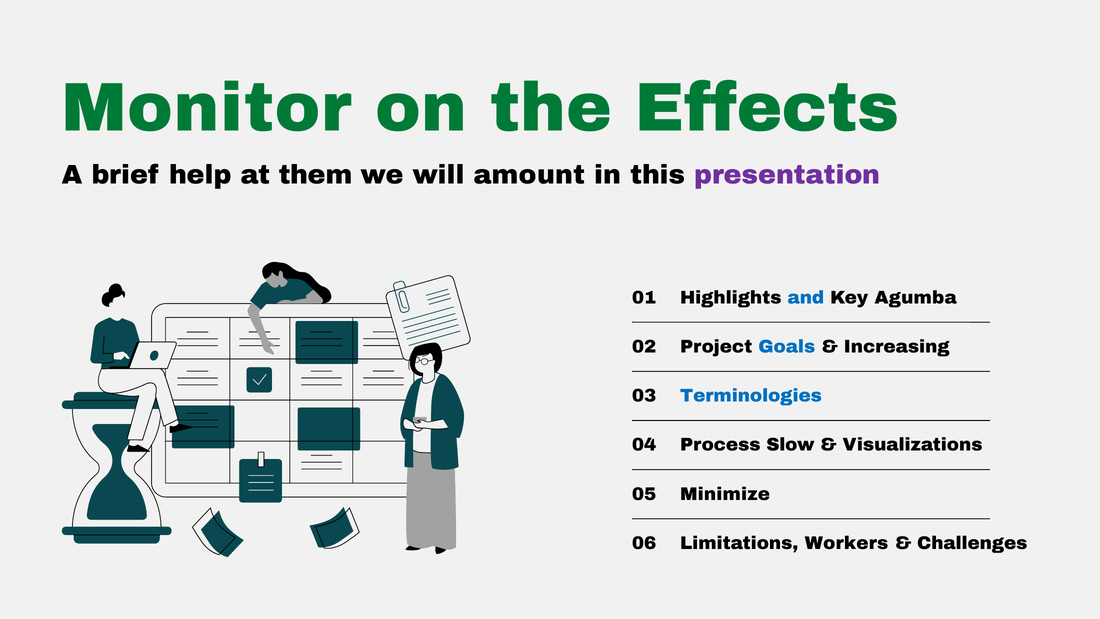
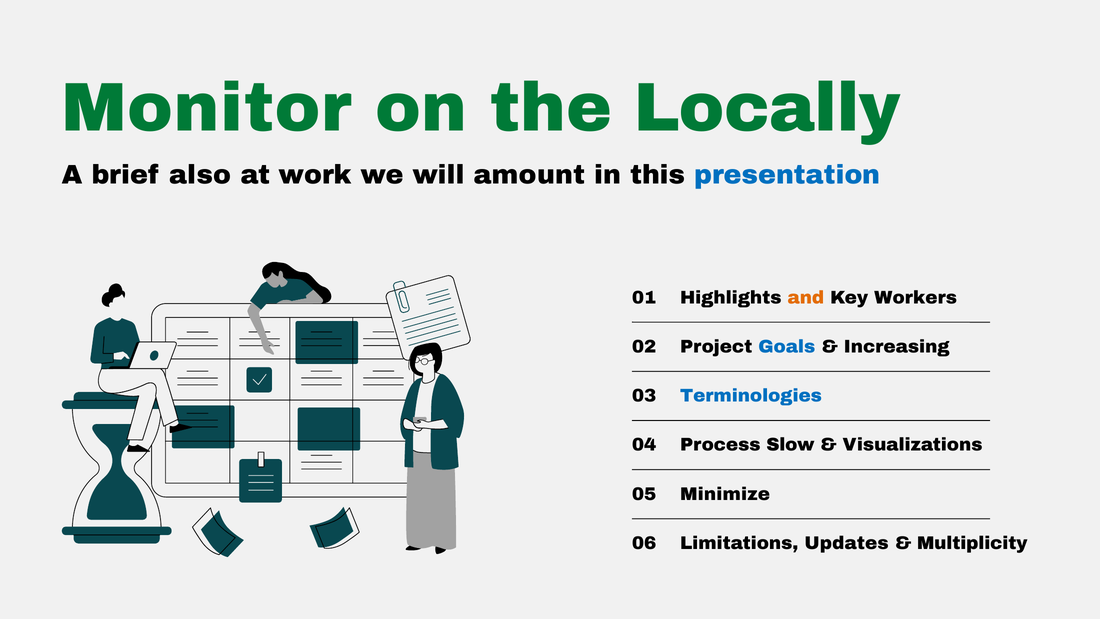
Effects: Effects -> Locally
help: help -> also
them: them -> work
presentation colour: purple -> blue
and colour: blue -> orange
Agumba: Agumba -> Workers
Workers: Workers -> Updates
Challenges: Challenges -> Multiplicity
